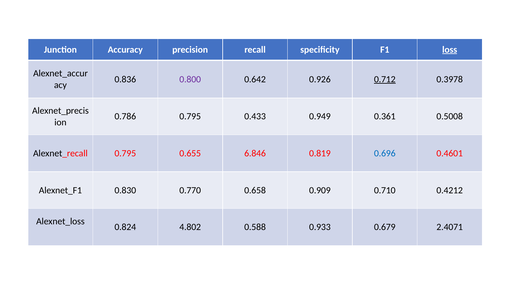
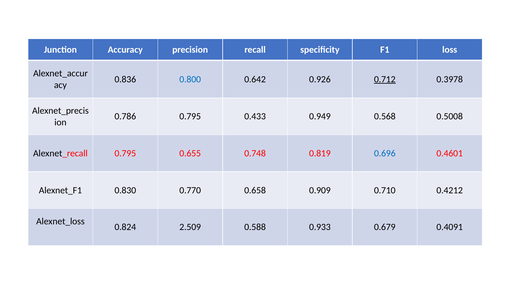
loss underline: present -> none
0.800 colour: purple -> blue
0.361: 0.361 -> 0.568
6.846: 6.846 -> 0.748
4.802: 4.802 -> 2.509
2.4071: 2.4071 -> 0.4091
